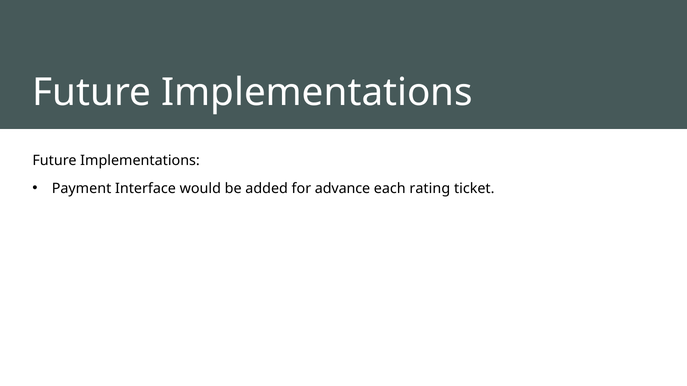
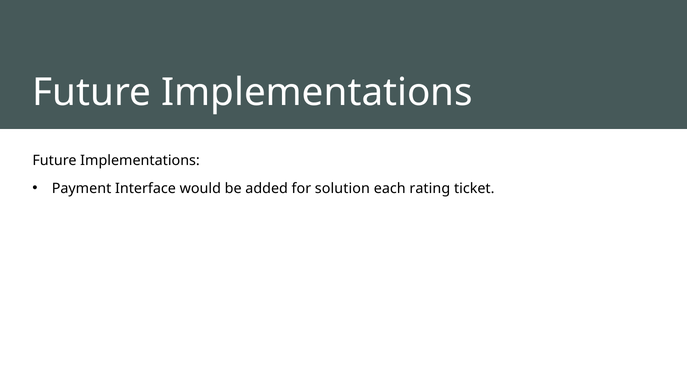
advance: advance -> solution
